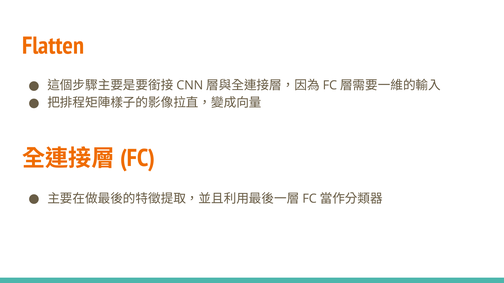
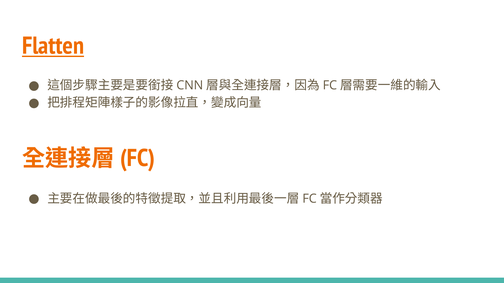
Flatten underline: none -> present
